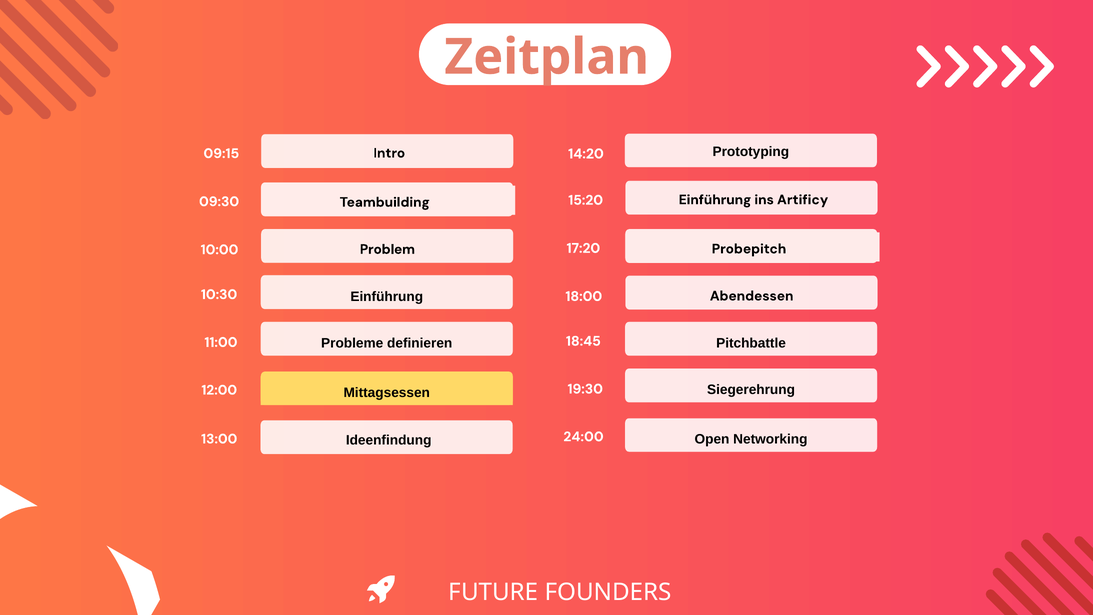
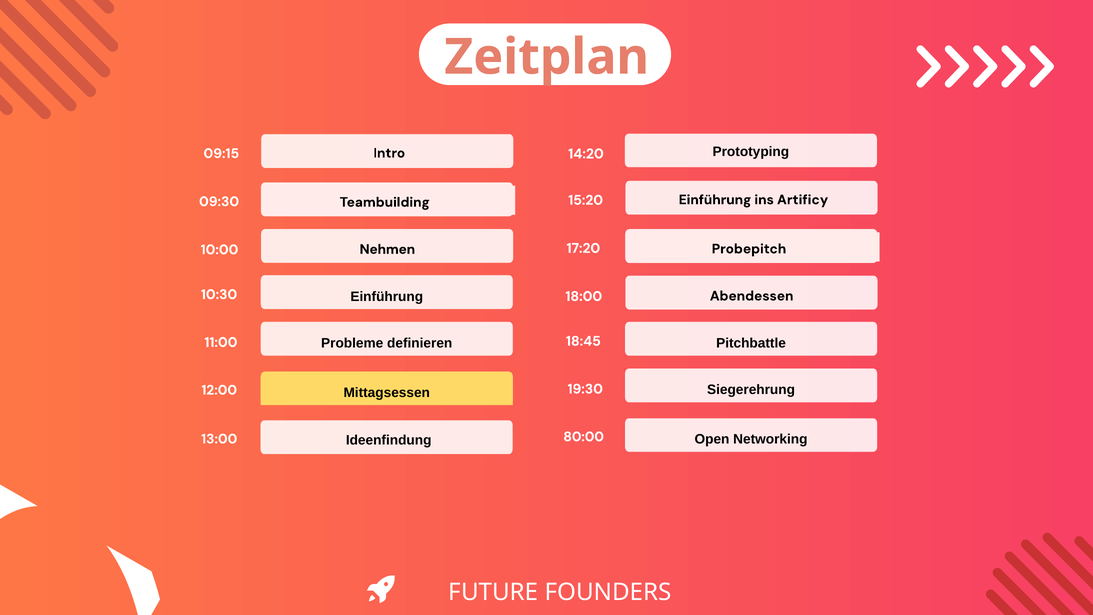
Problem: Problem -> Nehmen
24:00: 24:00 -> 80:00
